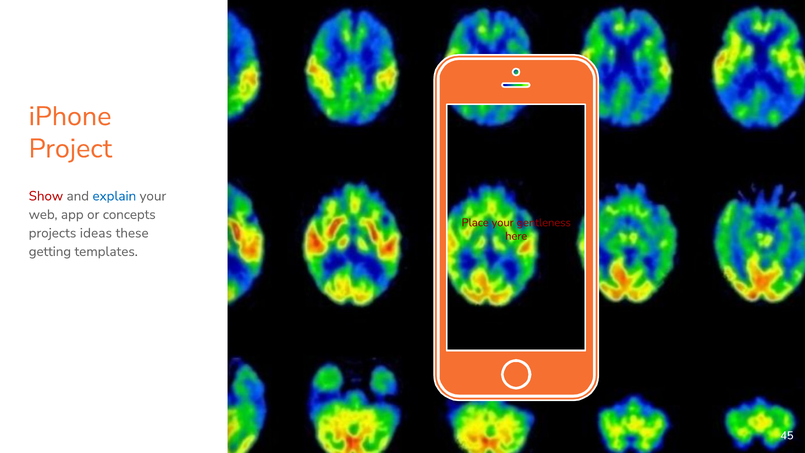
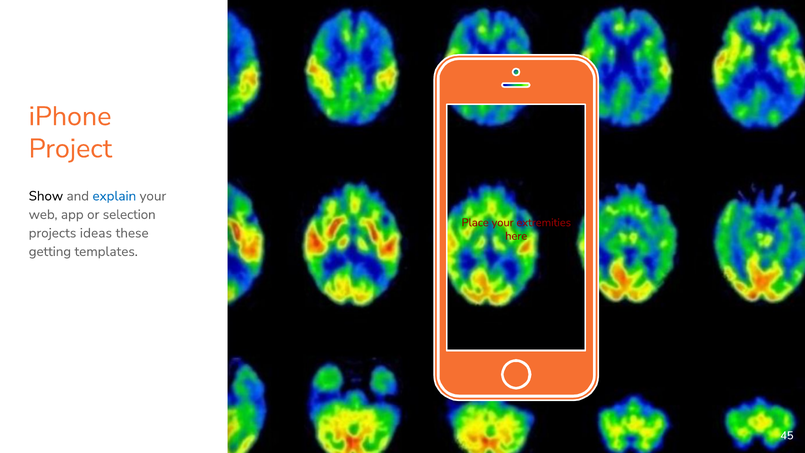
Show colour: red -> black
concepts: concepts -> selection
gentleness: gentleness -> extremities
